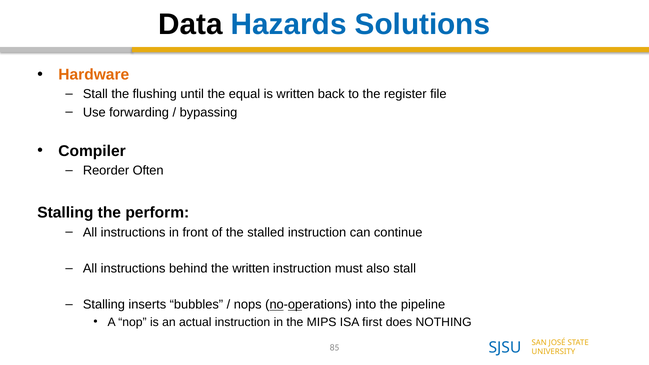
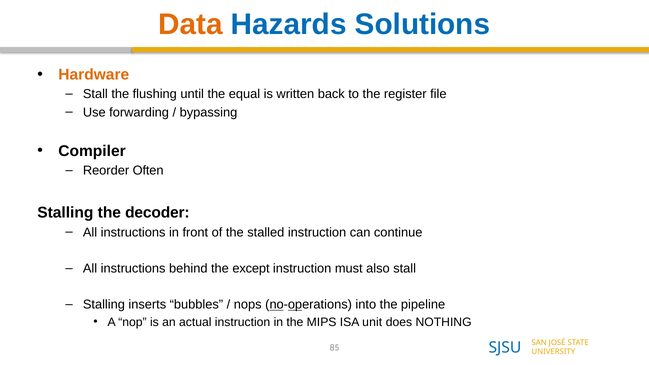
Data colour: black -> orange
perform: perform -> decoder
the written: written -> except
first: first -> unit
